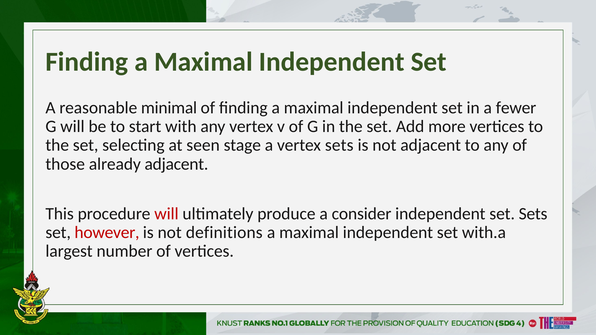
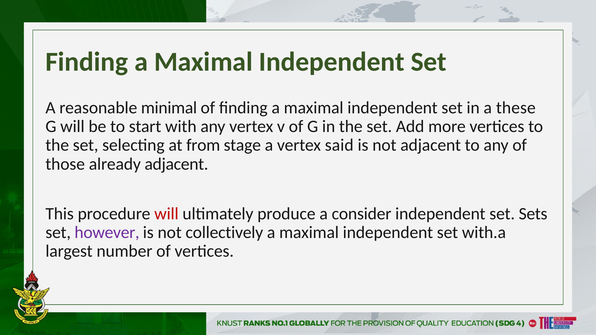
fewer: fewer -> these
seen: seen -> from
vertex sets: sets -> said
however colour: red -> purple
definitions: definitions -> collectively
